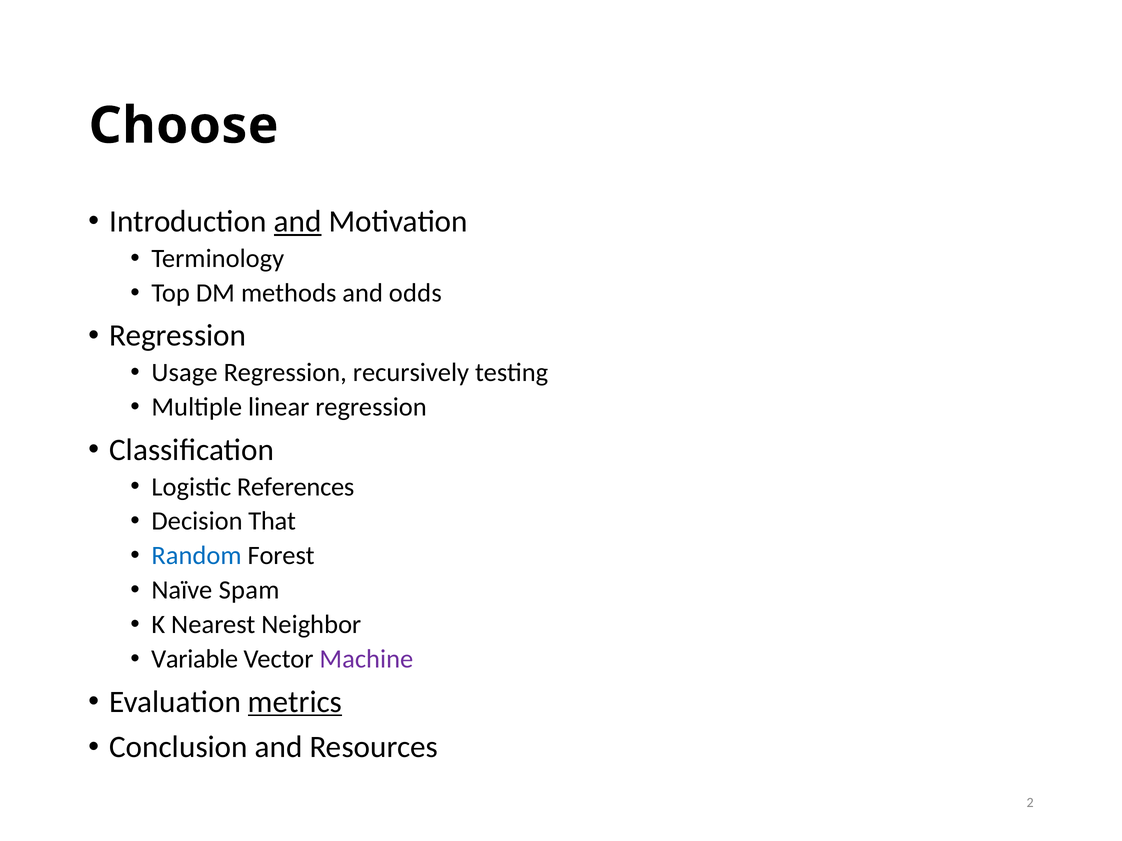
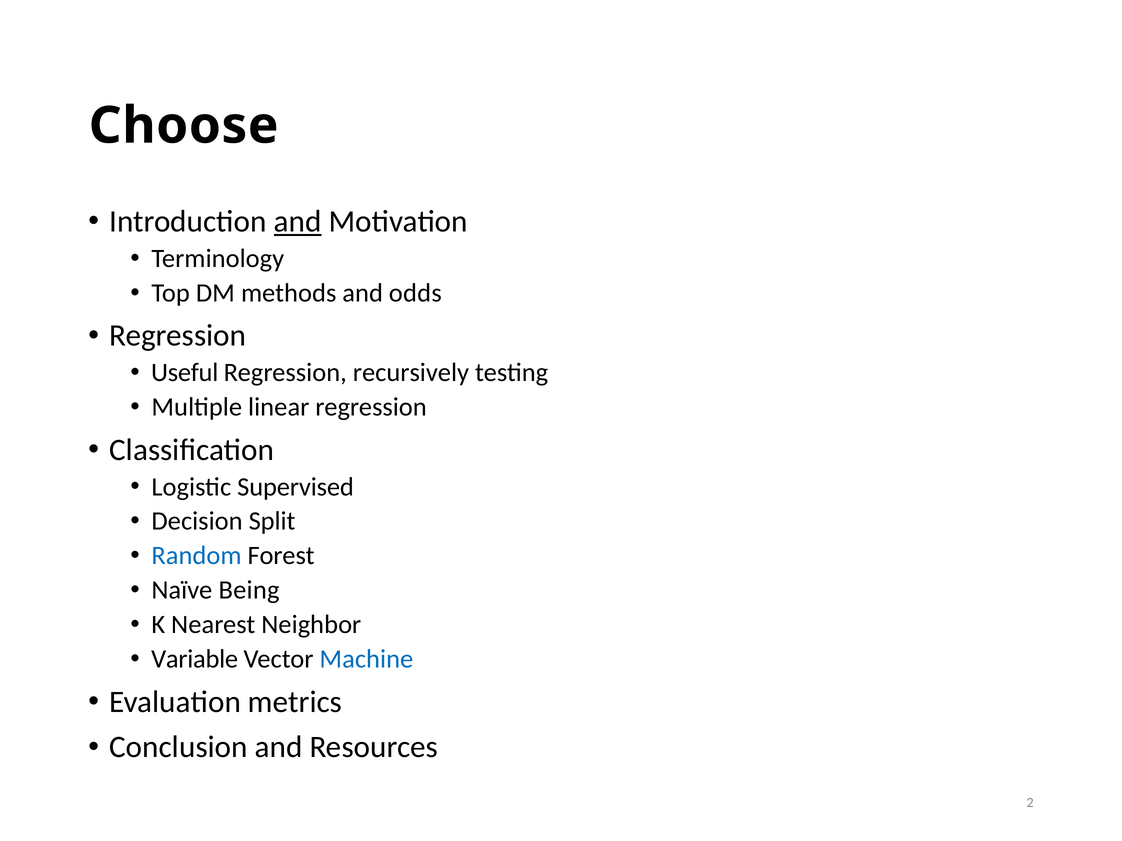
Usage: Usage -> Useful
References: References -> Supervised
That: That -> Split
Spam: Spam -> Being
Machine colour: purple -> blue
metrics underline: present -> none
